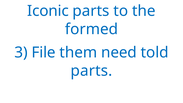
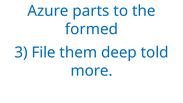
Iconic: Iconic -> Azure
need: need -> deep
parts at (91, 71): parts -> more
